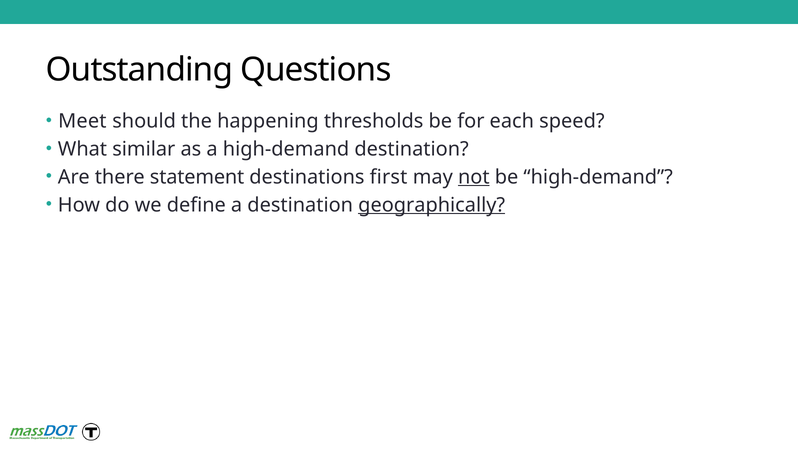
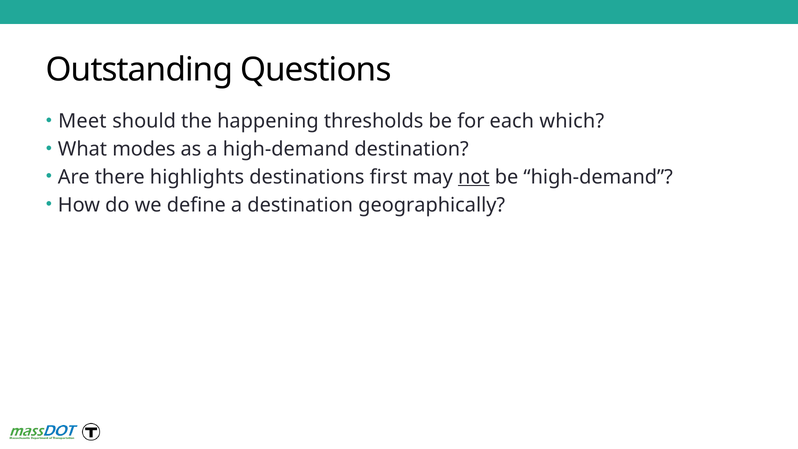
speed: speed -> which
similar: similar -> modes
statement: statement -> highlights
geographically underline: present -> none
